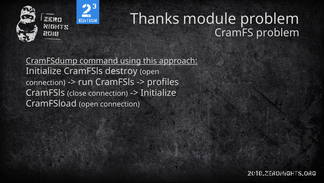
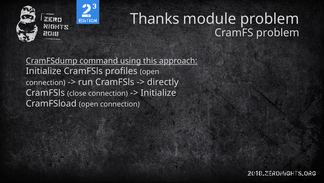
destroy: destroy -> profiles
profiles: profiles -> directly
